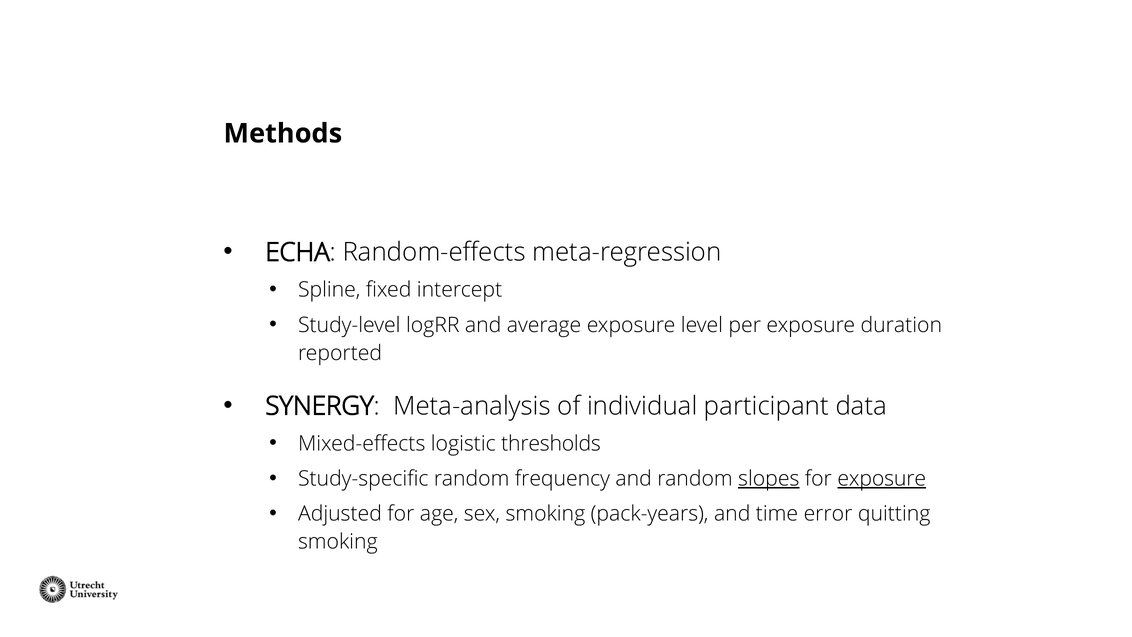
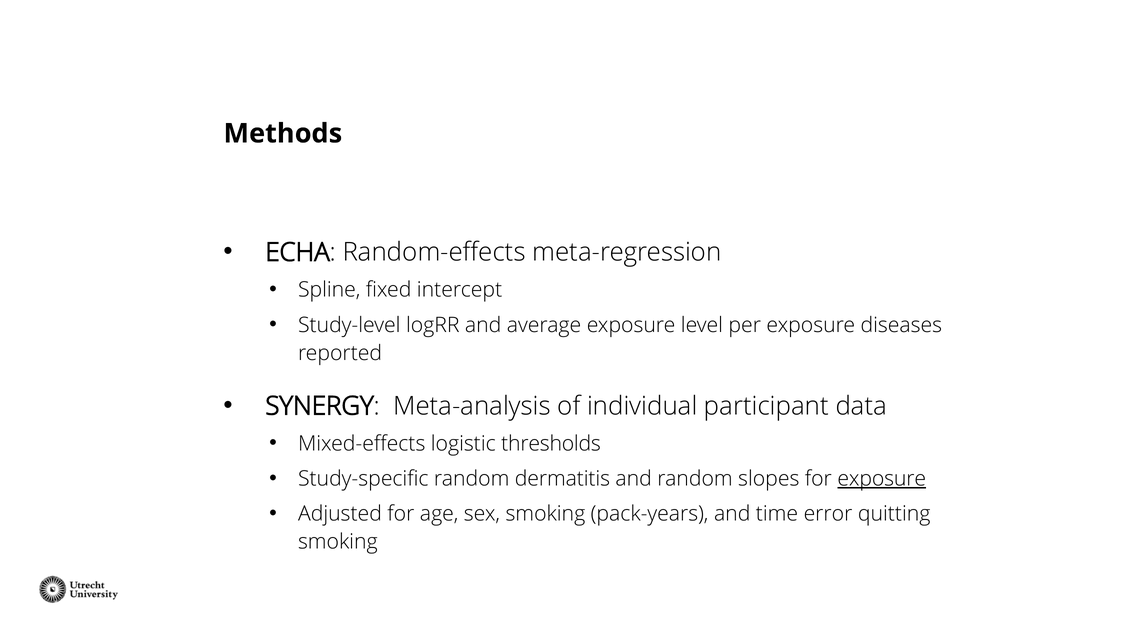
duration: duration -> diseases
frequency: frequency -> dermatitis
slopes underline: present -> none
